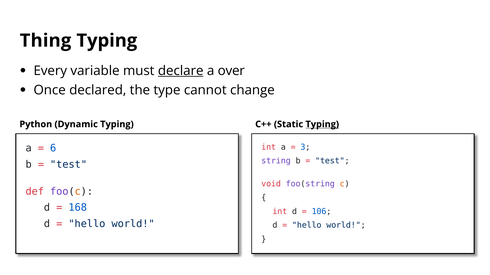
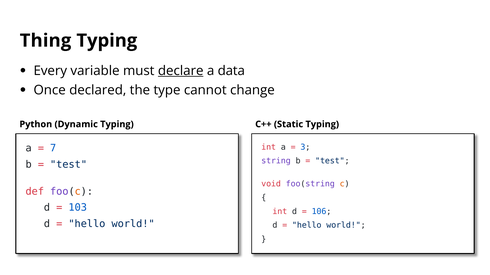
over: over -> data
Typing at (322, 124) underline: present -> none
6: 6 -> 7
168: 168 -> 103
